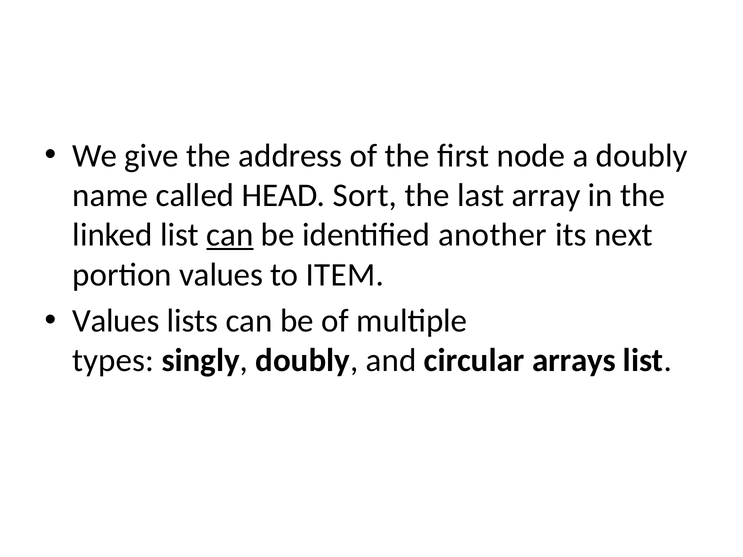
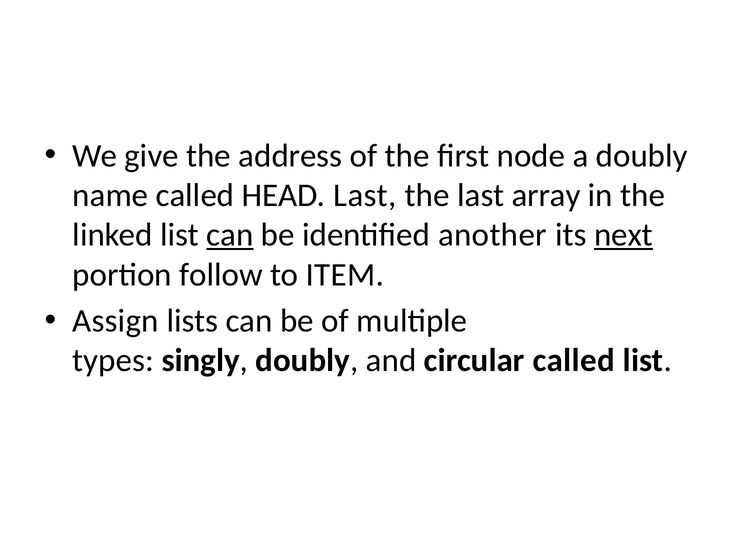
HEAD Sort: Sort -> Last
next underline: none -> present
portion values: values -> follow
Values at (116, 321): Values -> Assign
circular arrays: arrays -> called
